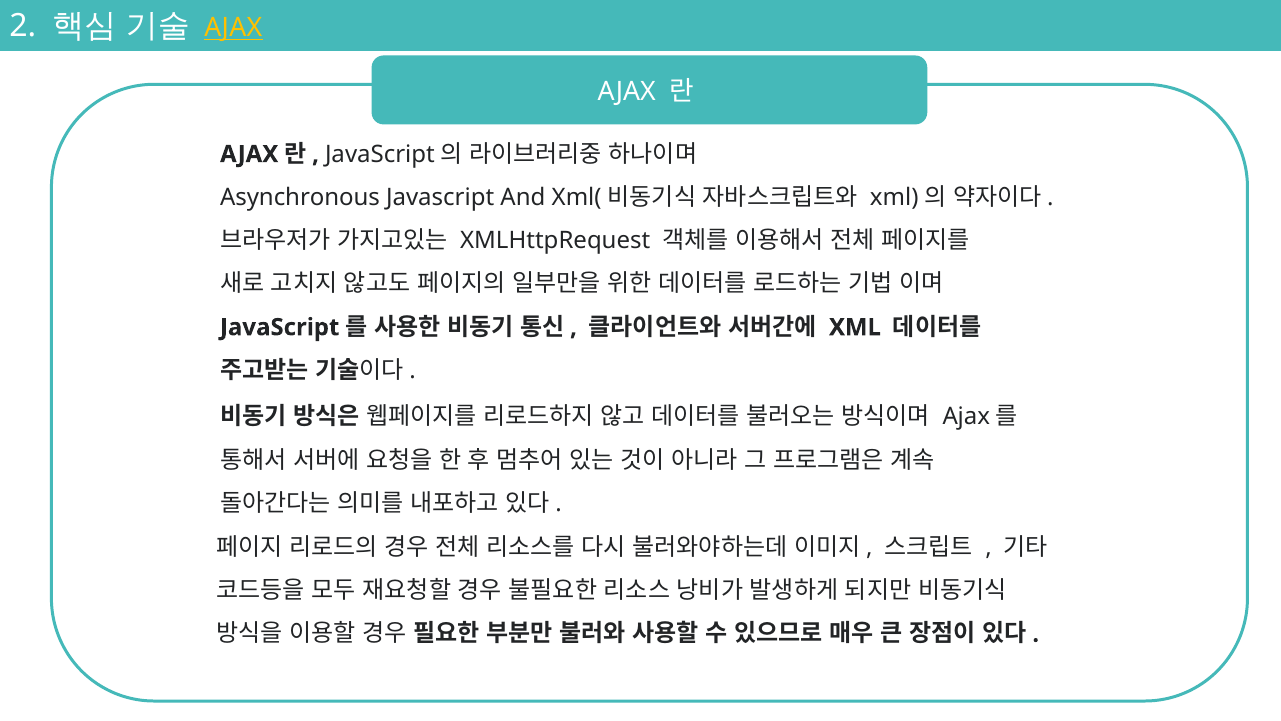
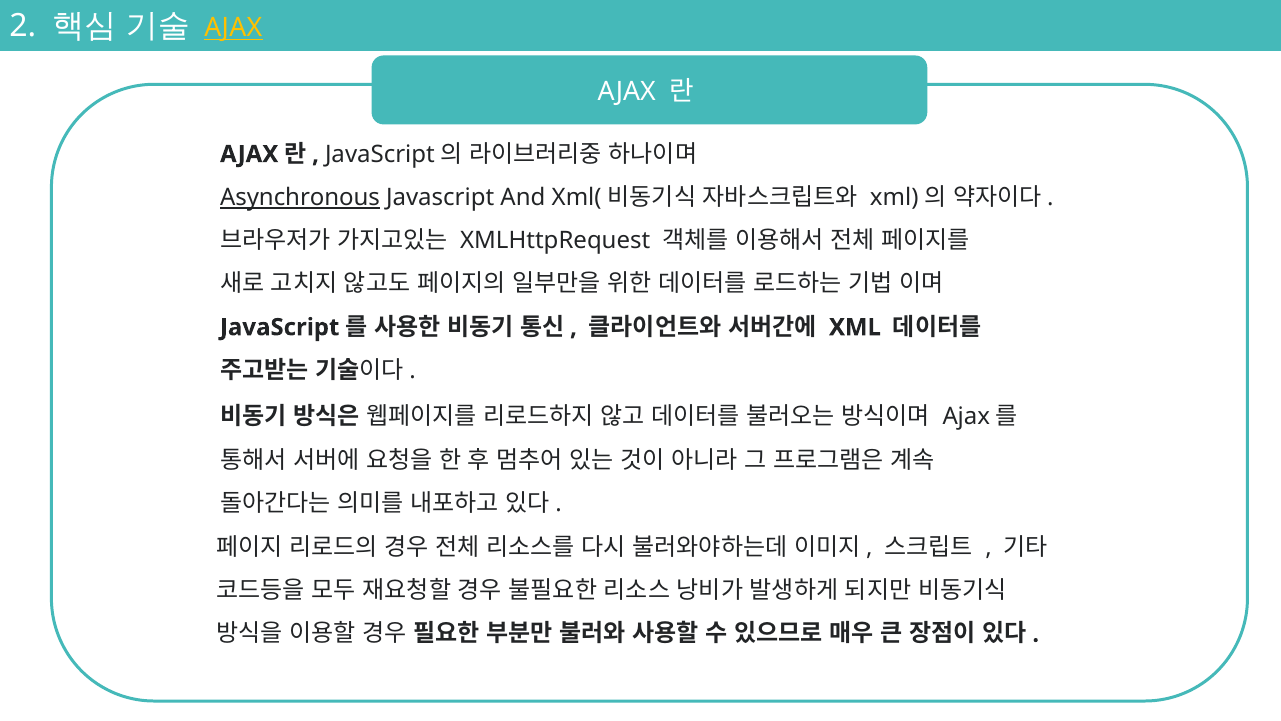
Asynchronous underline: none -> present
